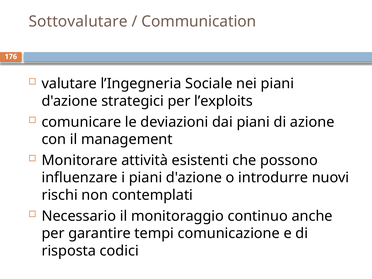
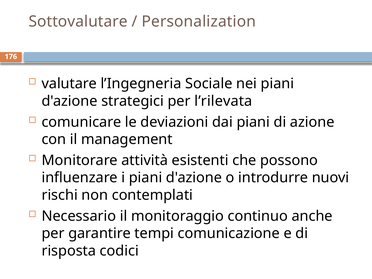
Communication: Communication -> Personalization
l’exploits: l’exploits -> l’rilevata
